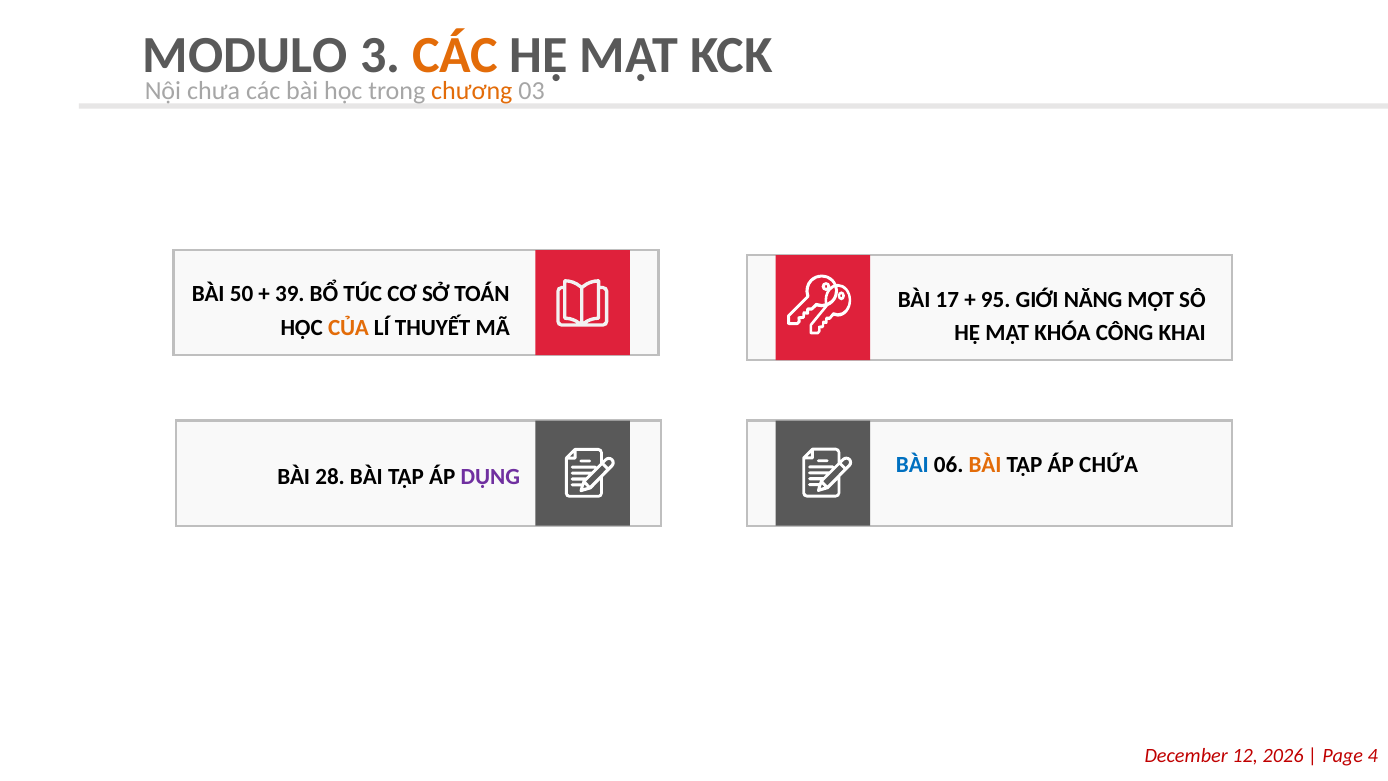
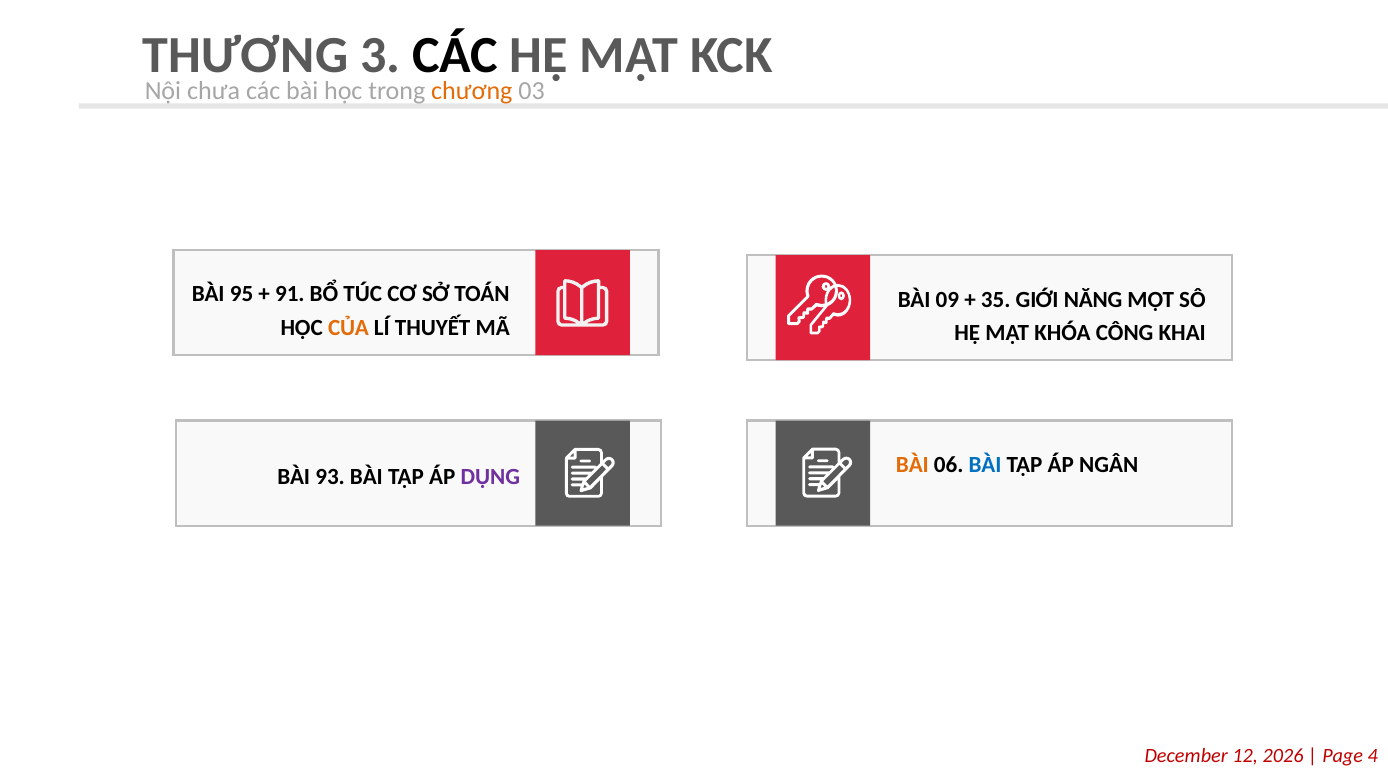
MODULO: MODULO -> THƯƠNG
CÁC at (455, 55) colour: orange -> black
50: 50 -> 95
39: 39 -> 91
17: 17 -> 09
95: 95 -> 35
BÀI at (912, 465) colour: blue -> orange
BÀI at (985, 465) colour: orange -> blue
CHỨA: CHỨA -> NGÂN
28: 28 -> 93
